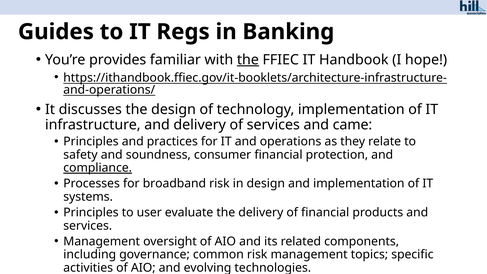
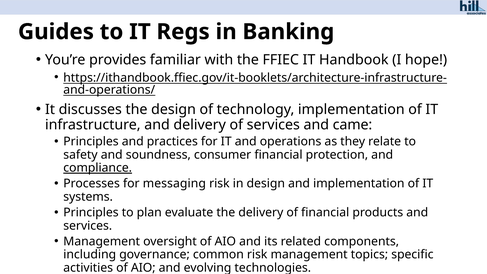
the at (248, 60) underline: present -> none
broadband: broadband -> messaging
user: user -> plan
